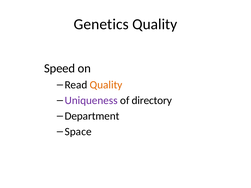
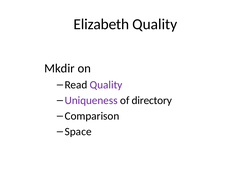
Genetics: Genetics -> Elizabeth
Speed: Speed -> Mkdir
Quality at (106, 85) colour: orange -> purple
Department: Department -> Comparison
